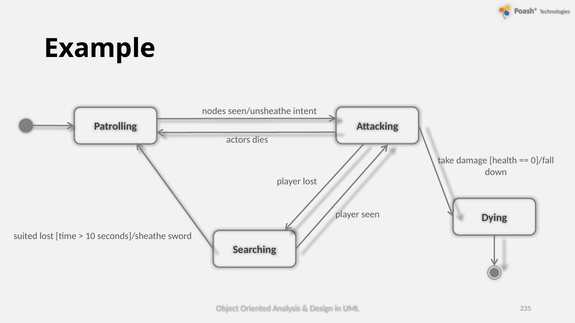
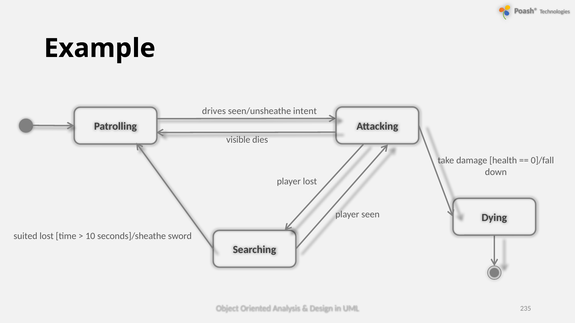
nodes: nodes -> drives
actors: actors -> visible
